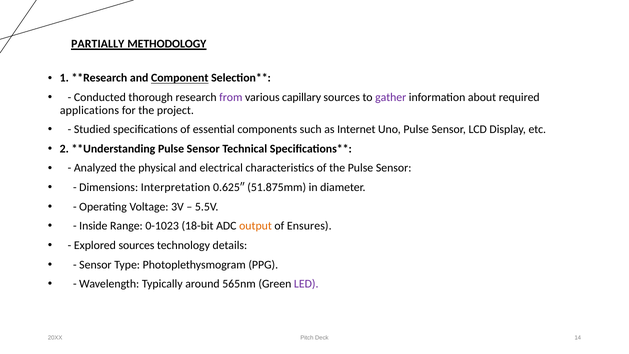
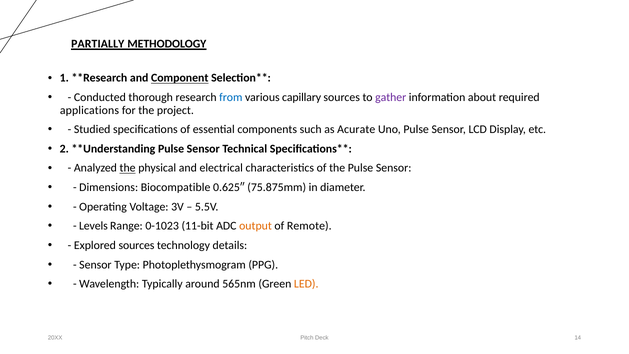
from colour: purple -> blue
Internet: Internet -> Acurate
the at (128, 168) underline: none -> present
Interpretation: Interpretation -> Biocompatible
51.875mm: 51.875mm -> 75.875mm
Inside: Inside -> Levels
18-bit: 18-bit -> 11-bit
Ensures: Ensures -> Remote
LED colour: purple -> orange
